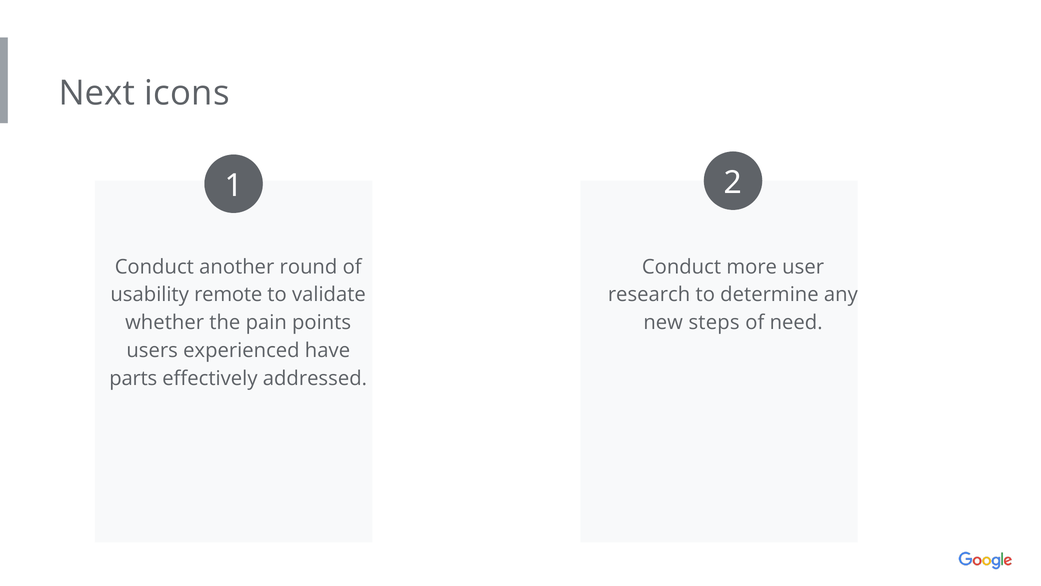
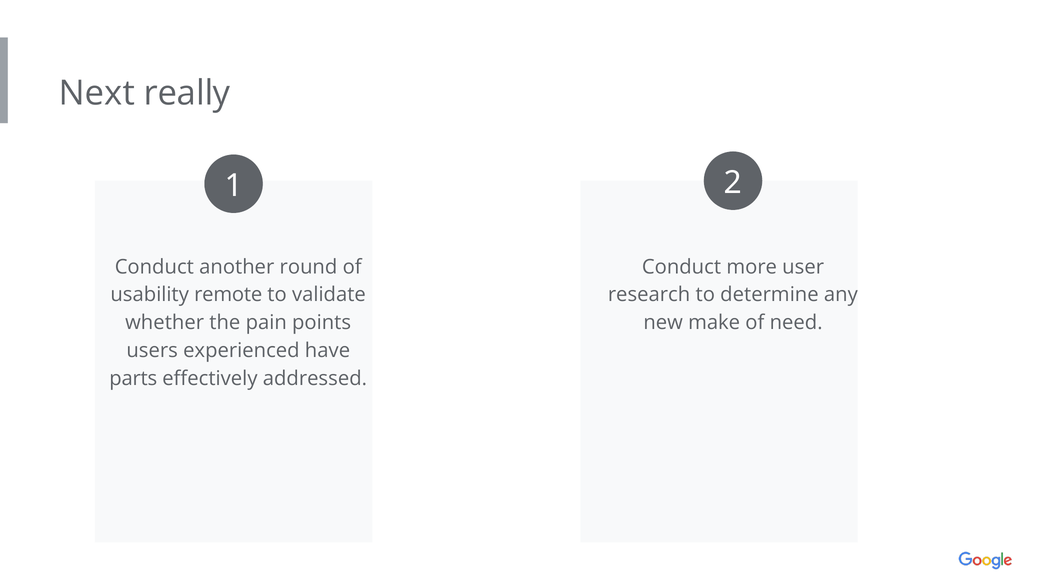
icons: icons -> really
steps: steps -> make
